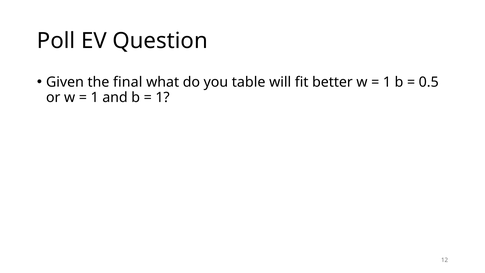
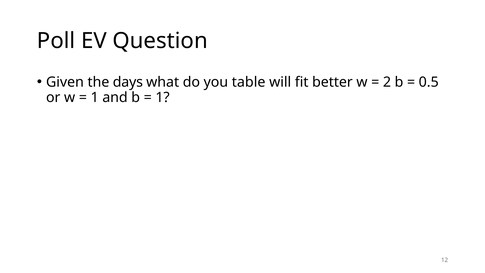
final: final -> days
1 at (387, 82): 1 -> 2
